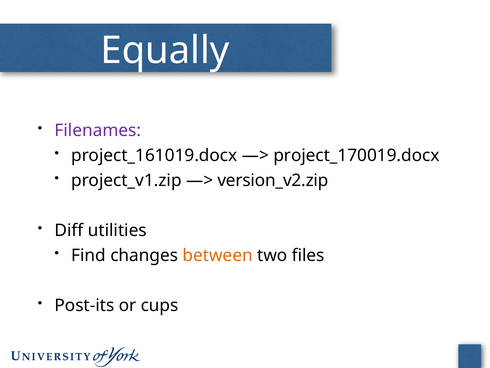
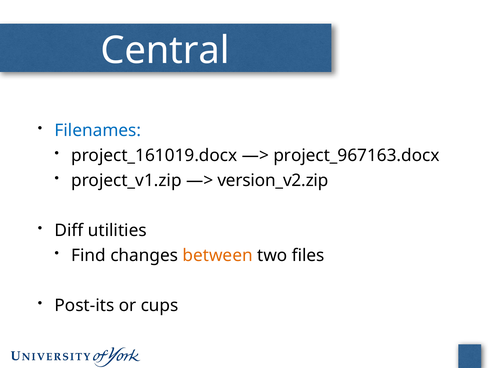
Equally: Equally -> Central
Filenames colour: purple -> blue
project_170019.docx: project_170019.docx -> project_967163.docx
